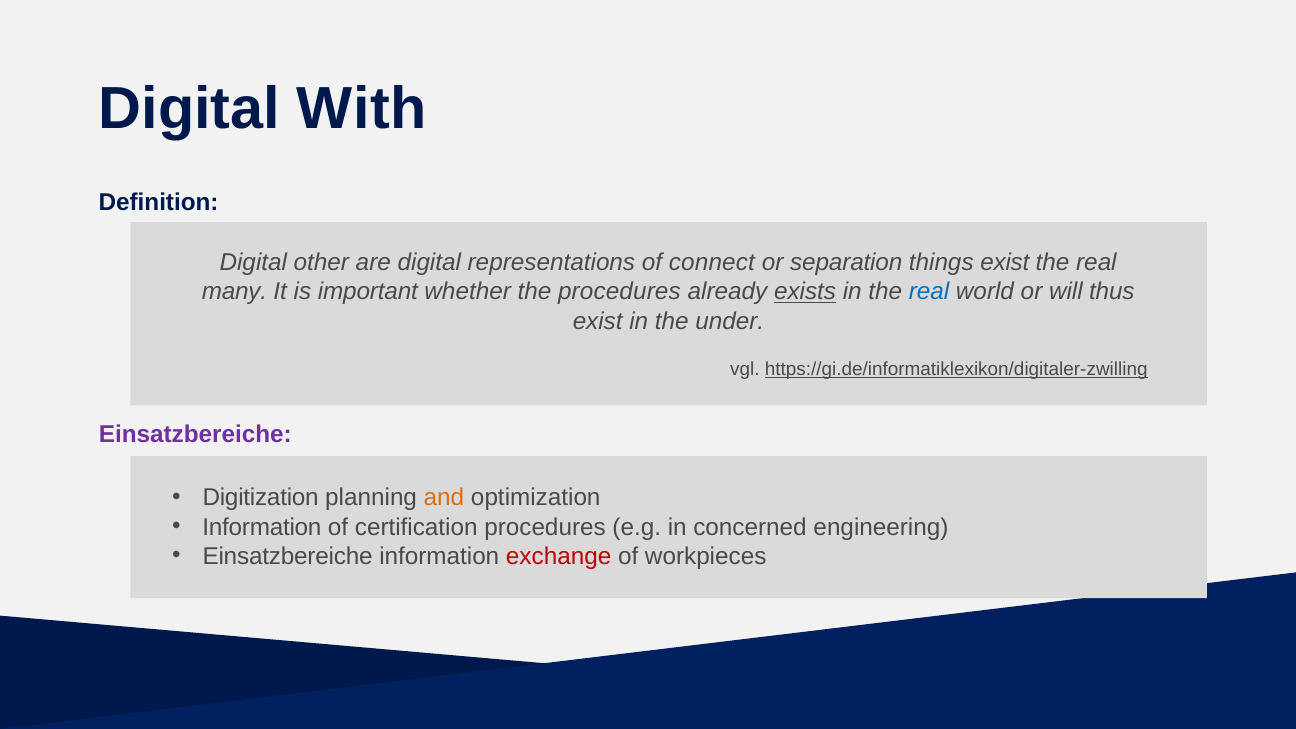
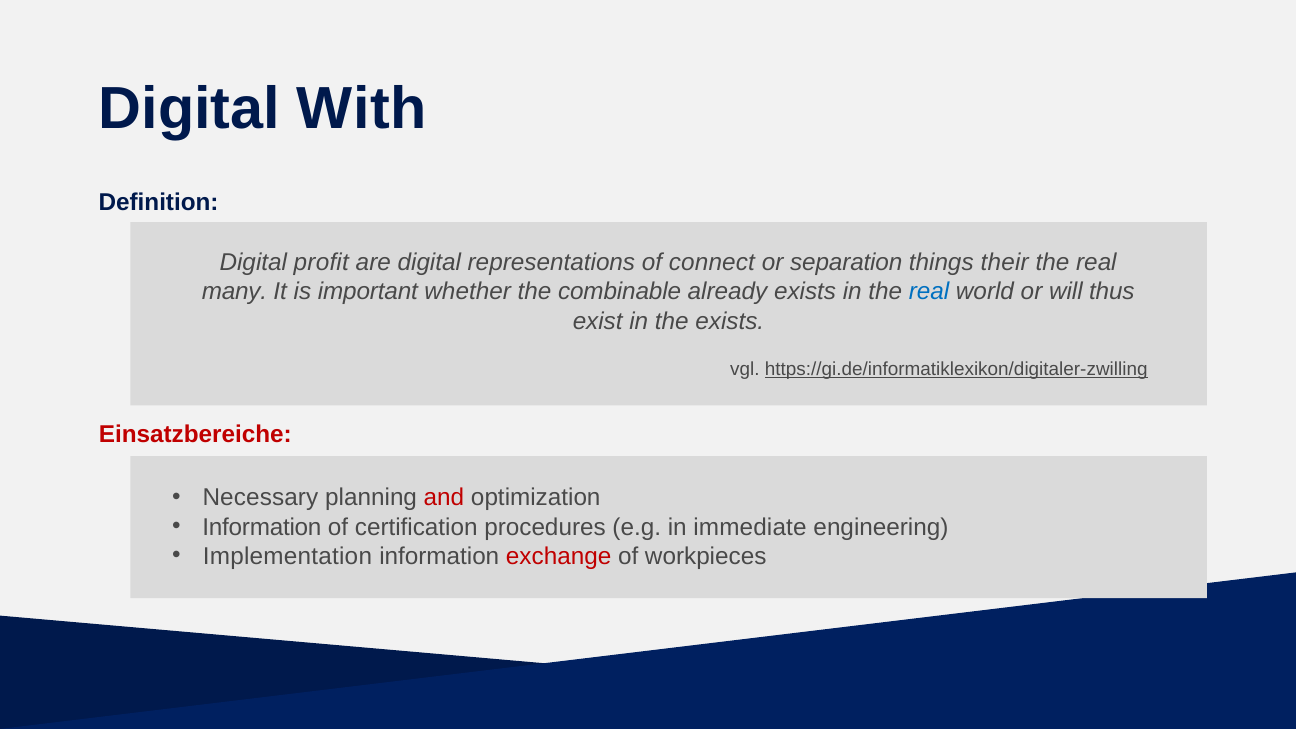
other: other -> profit
things exist: exist -> their
the procedures: procedures -> combinable
exists at (805, 292) underline: present -> none
the under: under -> exists
Einsatzbereiche at (195, 434) colour: purple -> red
Digitization: Digitization -> Necessary
and colour: orange -> red
concerned: concerned -> immediate
Einsatzbereiche at (288, 556): Einsatzbereiche -> Implementation
